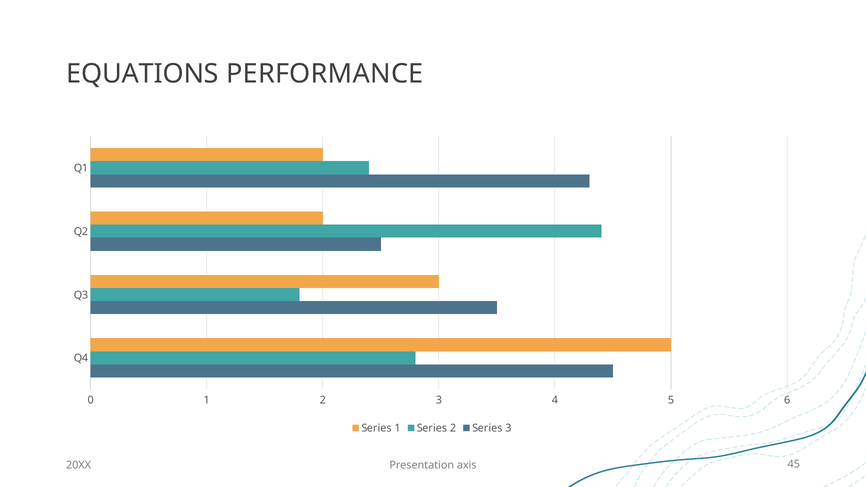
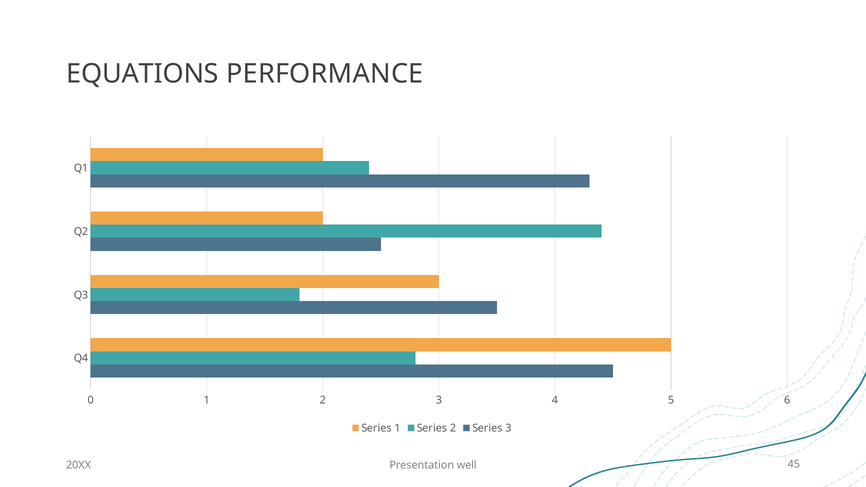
axis: axis -> well
